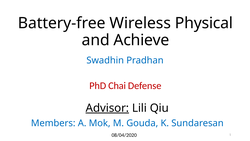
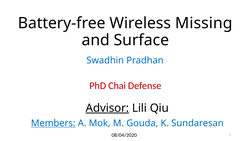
Physical: Physical -> Missing
Achieve: Achieve -> Surface
Members underline: none -> present
